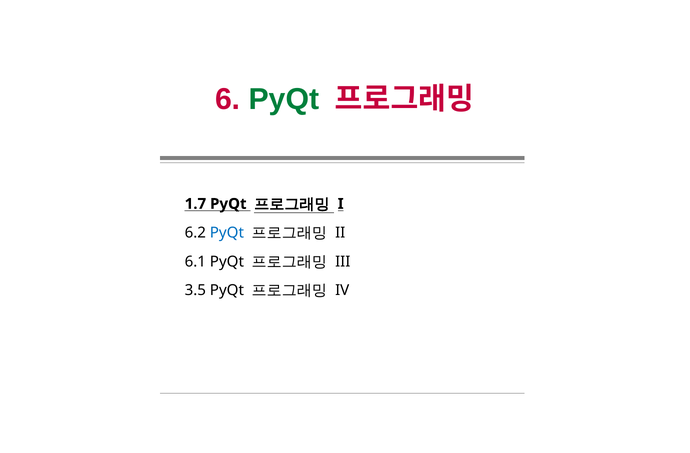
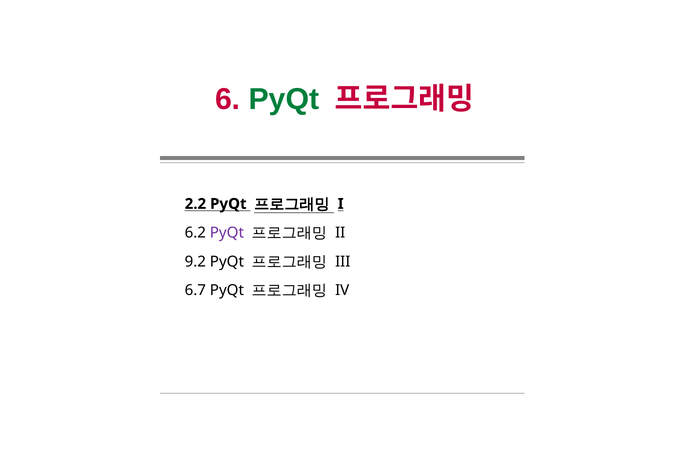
1.7: 1.7 -> 2.2
PyQt at (227, 233) colour: blue -> purple
6.1: 6.1 -> 9.2
3.5: 3.5 -> 6.7
